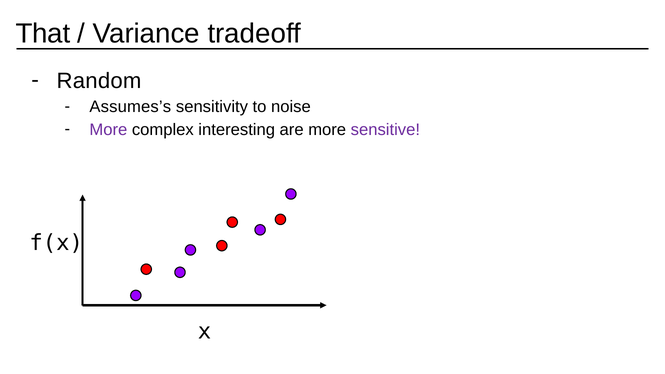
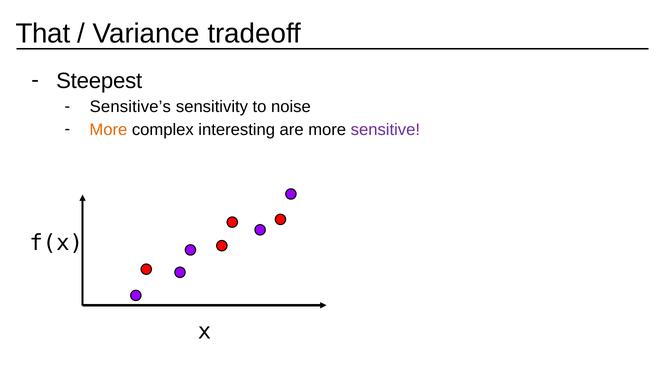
Random: Random -> Steepest
Assumes’s: Assumes’s -> Sensitive’s
More at (108, 130) colour: purple -> orange
